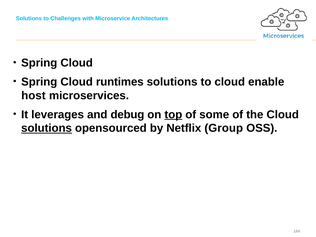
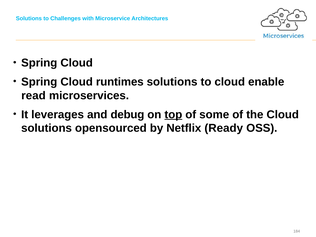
host: host -> read
solutions at (47, 128) underline: present -> none
Group: Group -> Ready
